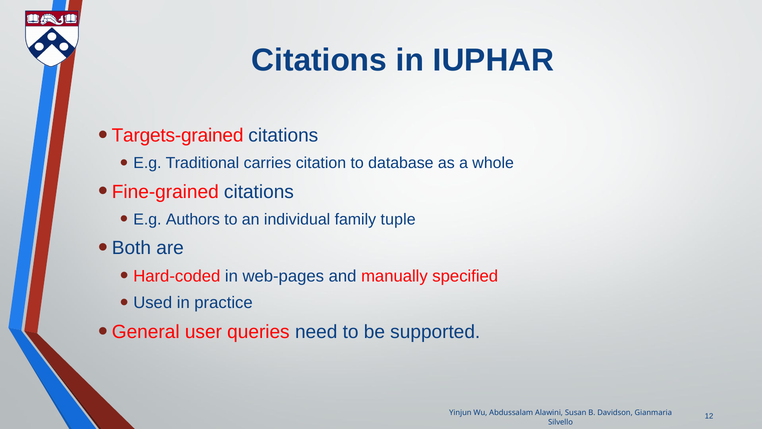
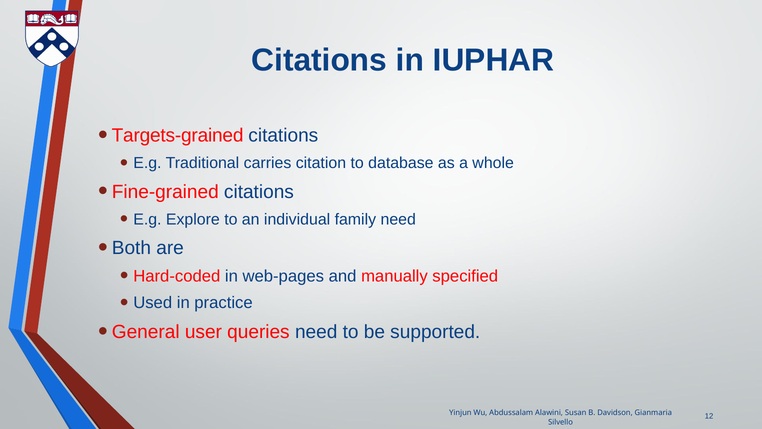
Authors: Authors -> Explore
family tuple: tuple -> need
